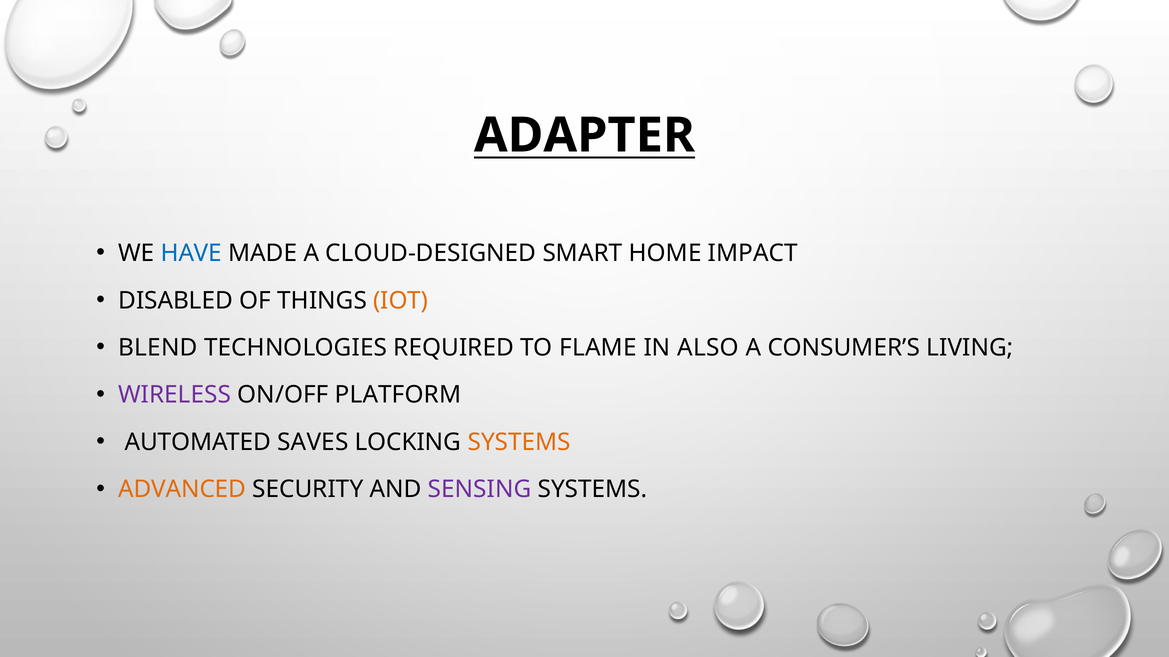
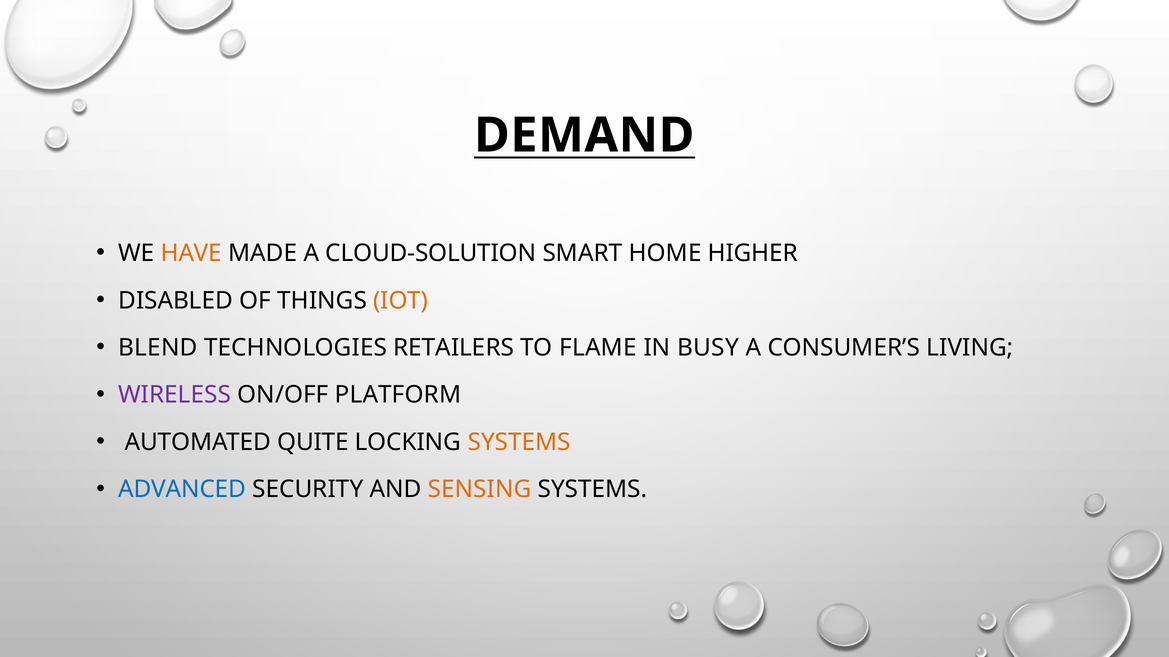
ADAPTER: ADAPTER -> DEMAND
HAVE colour: blue -> orange
CLOUD-DESIGNED: CLOUD-DESIGNED -> CLOUD-SOLUTION
IMPACT: IMPACT -> HIGHER
REQUIRED: REQUIRED -> RETAILERS
ALSO: ALSO -> BUSY
SAVES: SAVES -> QUITE
ADVANCED colour: orange -> blue
SENSING colour: purple -> orange
